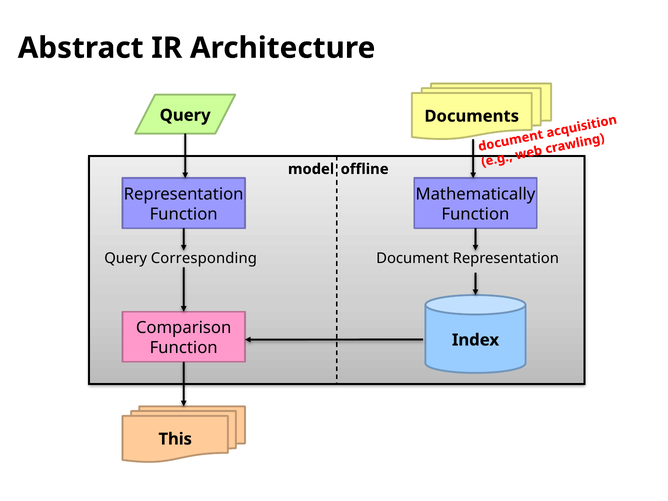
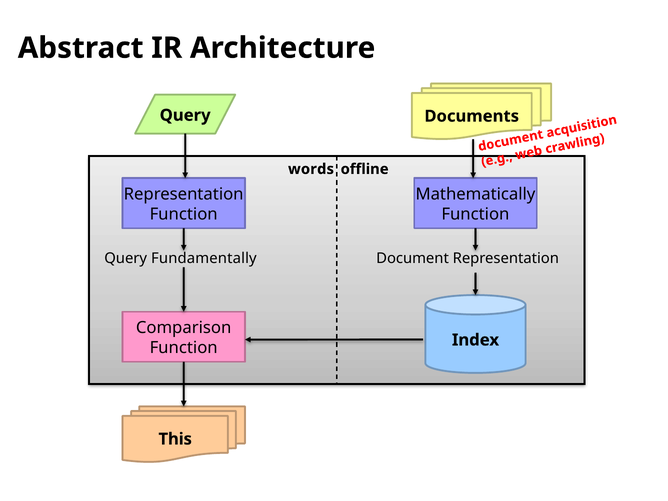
model: model -> words
Corresponding: Corresponding -> Fundamentally
